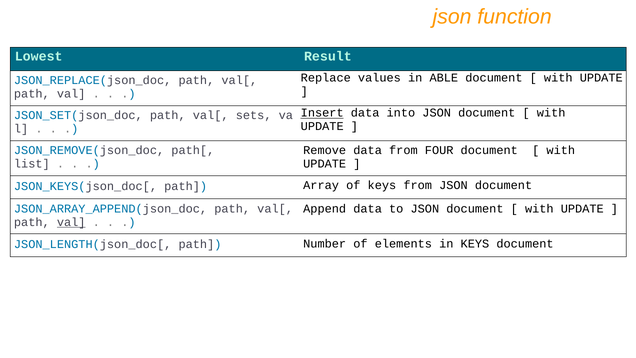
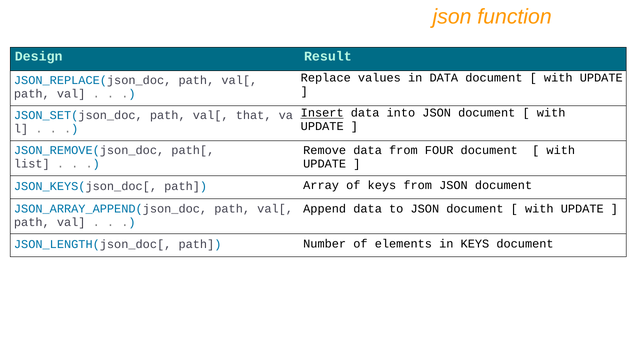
Lowest: Lowest -> Design
in ABLE: ABLE -> DATA
sets: sets -> that
val at (71, 222) underline: present -> none
